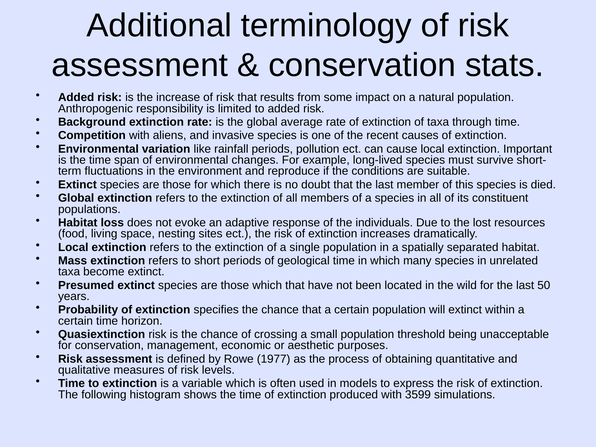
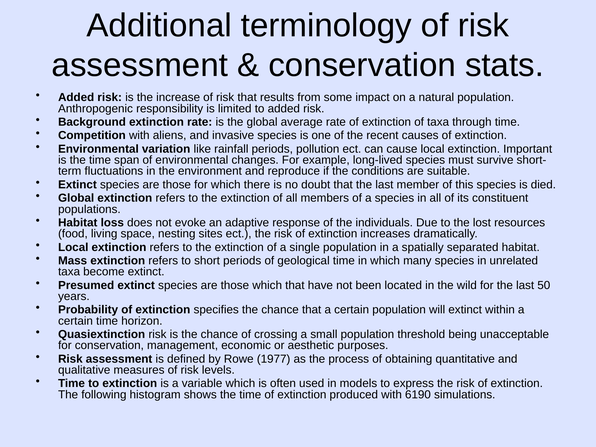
3599: 3599 -> 6190
